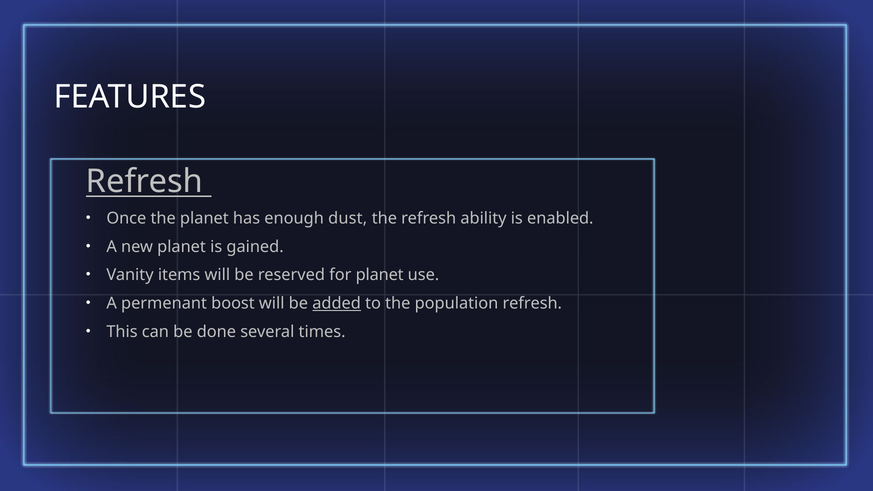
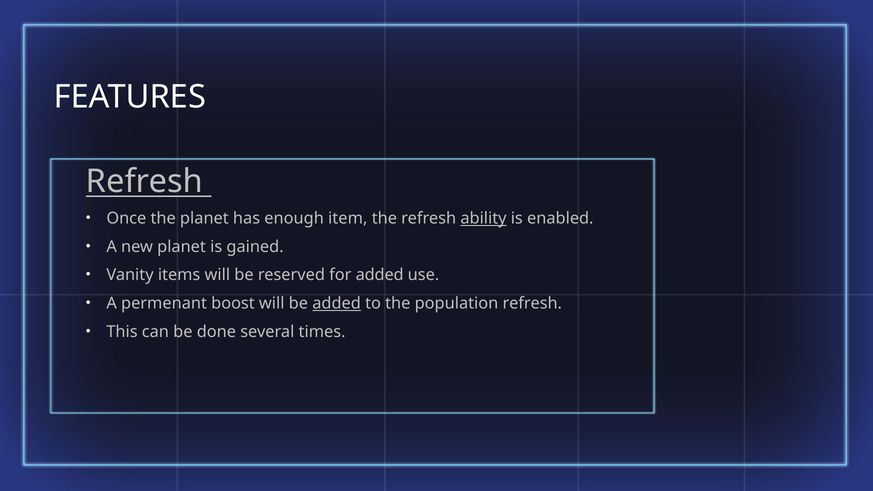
dust: dust -> item
ability underline: none -> present
for planet: planet -> added
